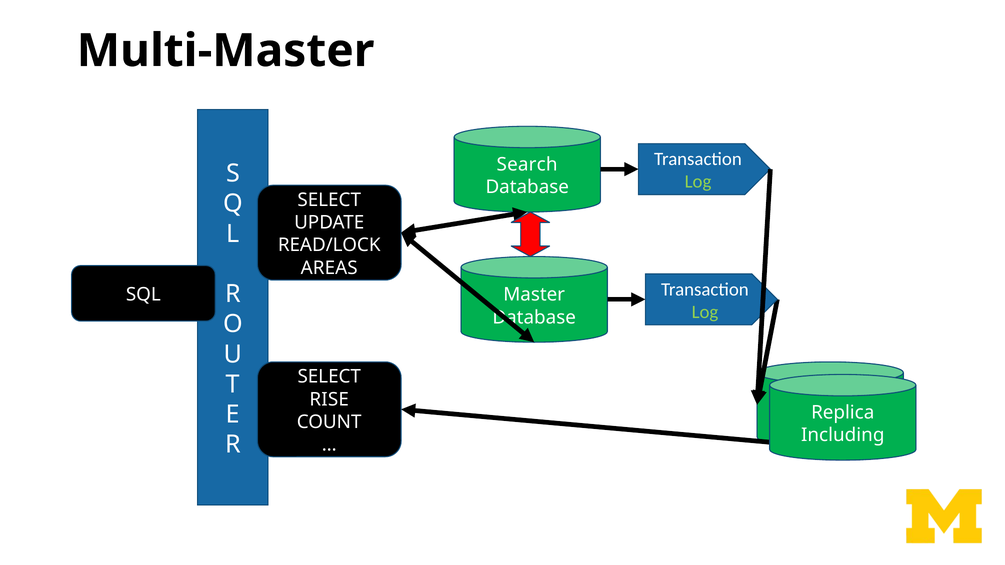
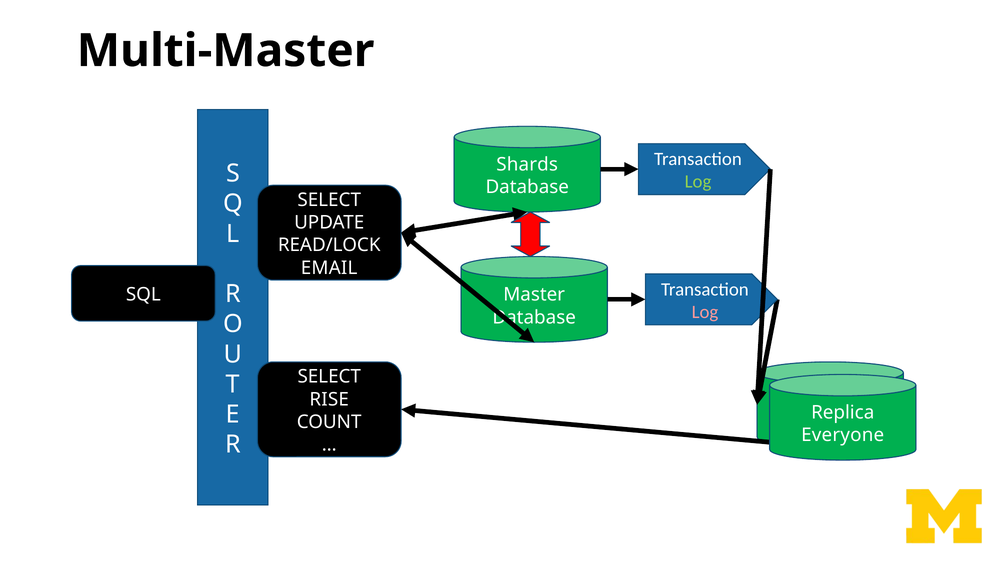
Search: Search -> Shards
AREAS: AREAS -> EMAIL
Log at (705, 312) colour: light green -> pink
Including: Including -> Everyone
